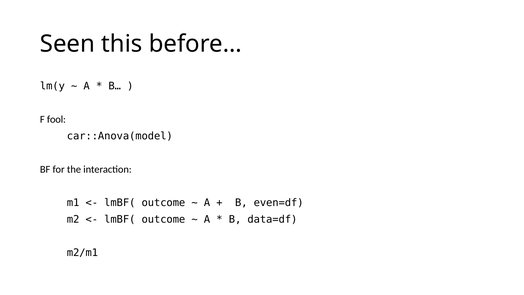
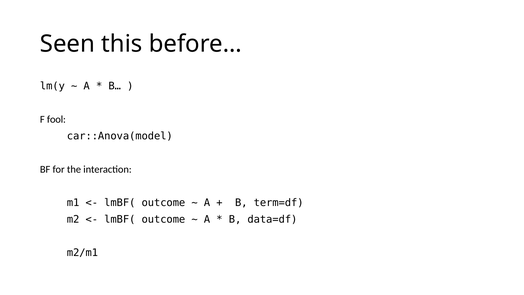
even=df: even=df -> term=df
